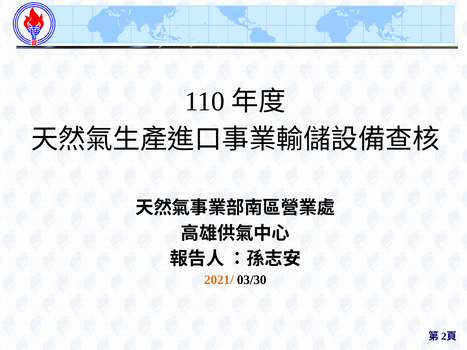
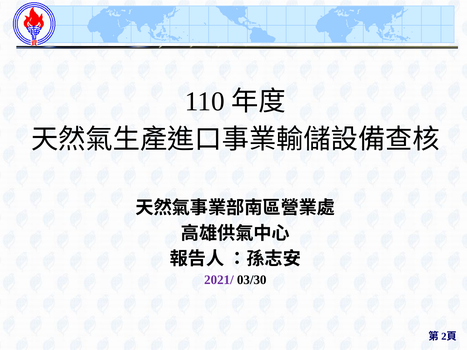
2021/ colour: orange -> purple
